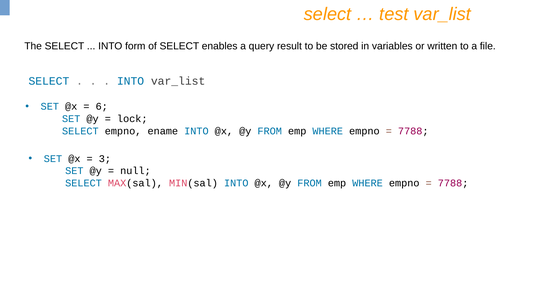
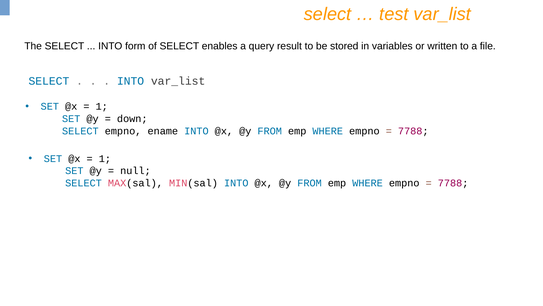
6 at (102, 106): 6 -> 1
lock: lock -> down
3 at (105, 158): 3 -> 1
